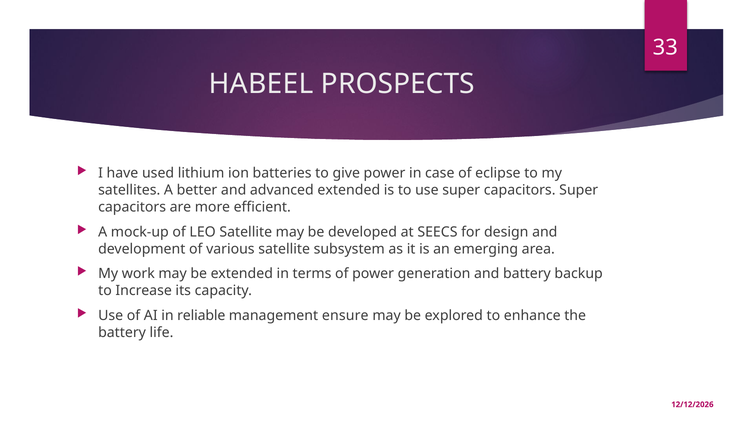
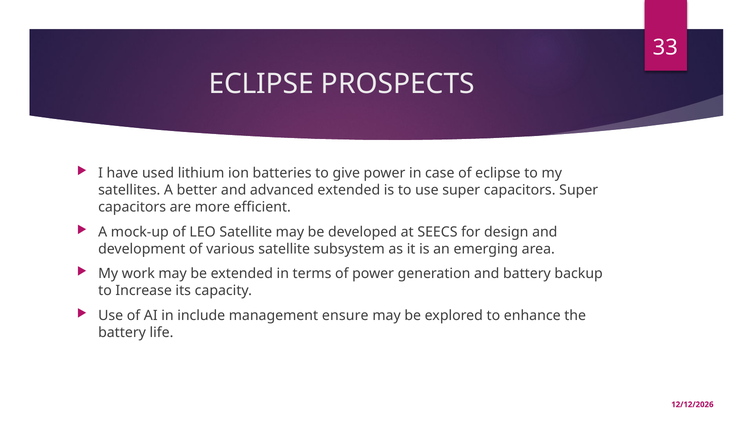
HABEEL at (261, 84): HABEEL -> ECLIPSE
reliable: reliable -> include
